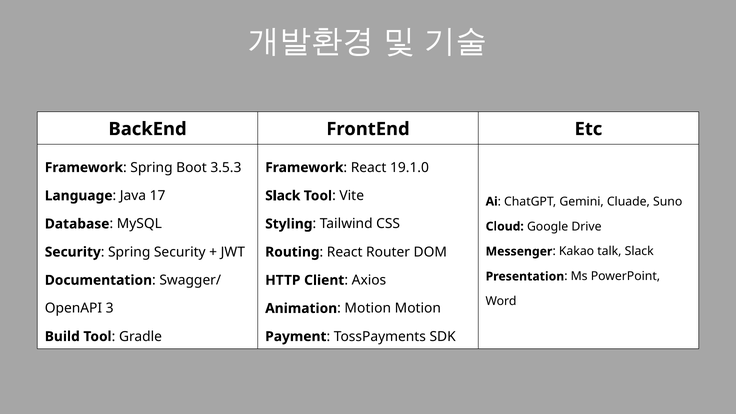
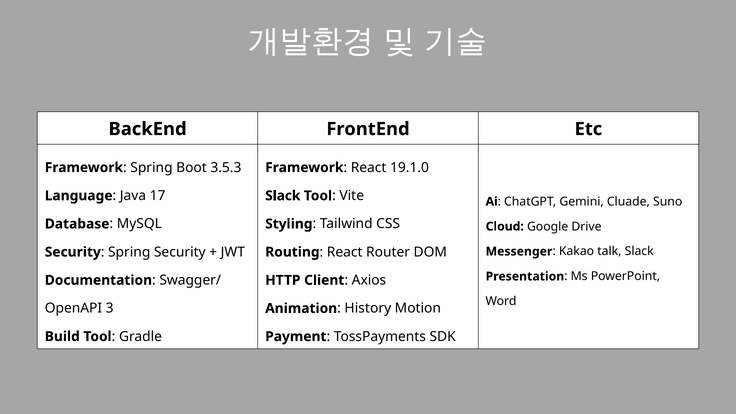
Motion at (368, 308): Motion -> History
